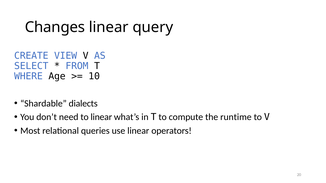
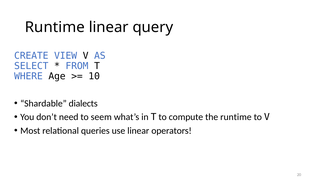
Changes at (55, 27): Changes -> Runtime
to linear: linear -> seem
